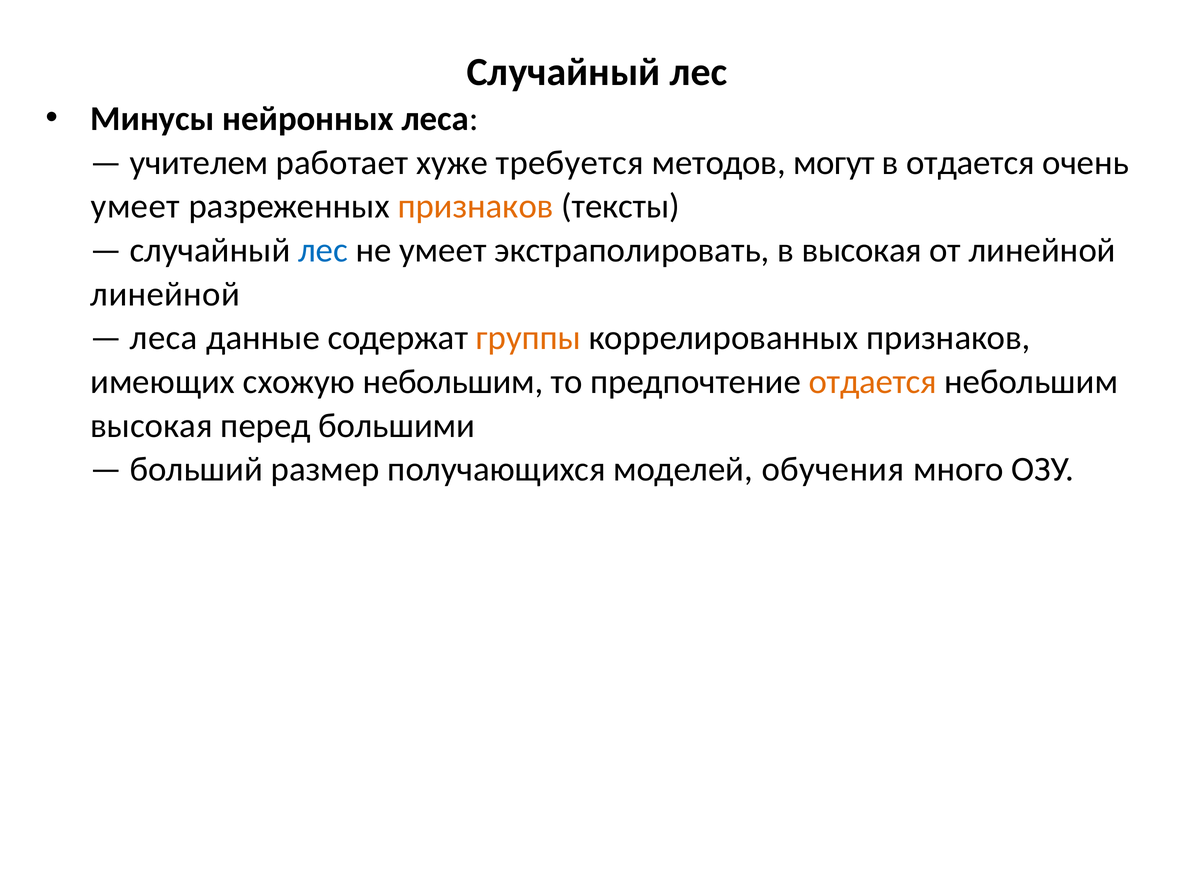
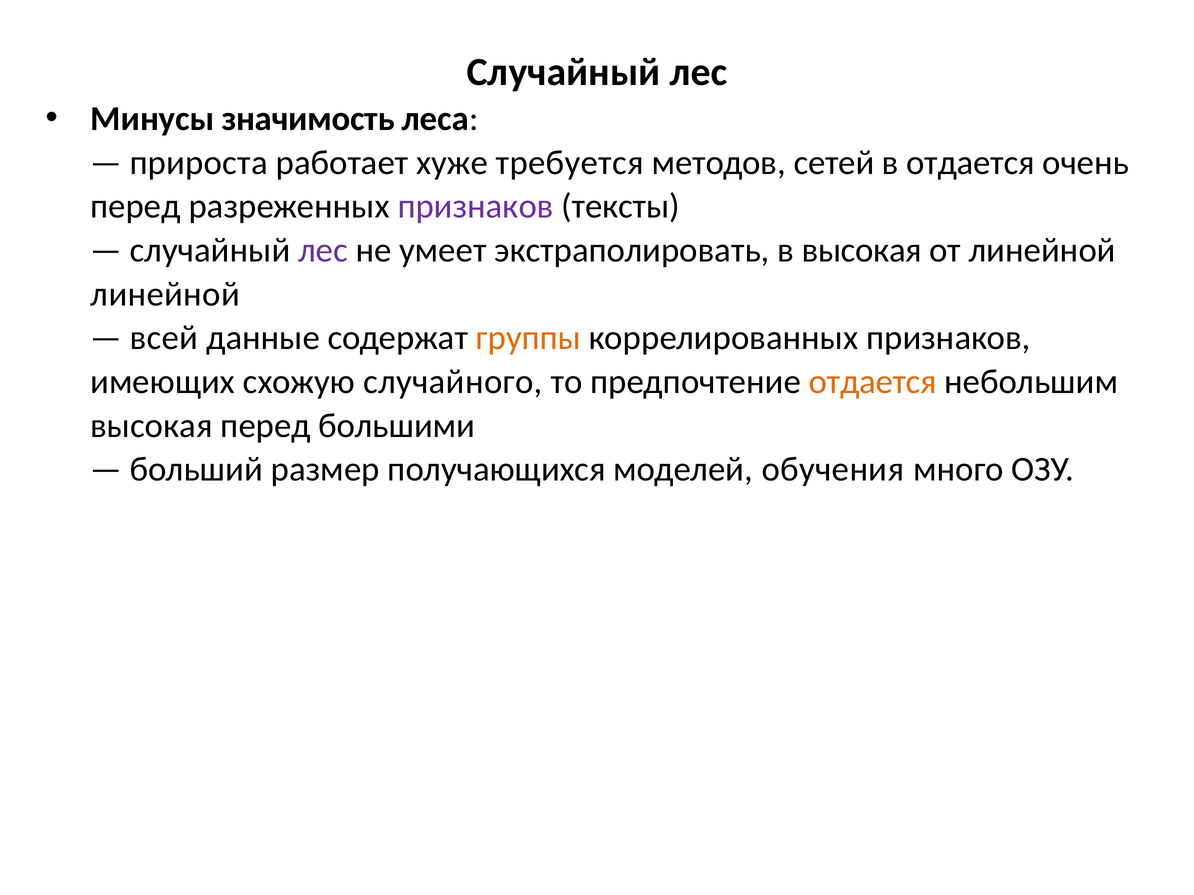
нейронных: нейронных -> значимость
учителем: учителем -> прироста
могут: могут -> сетей
умеет at (135, 207): умеет -> перед
признаков at (476, 207) colour: orange -> purple
лес at (323, 250) colour: blue -> purple
леса at (164, 338): леса -> всей
схожую небольшим: небольшим -> случайного
